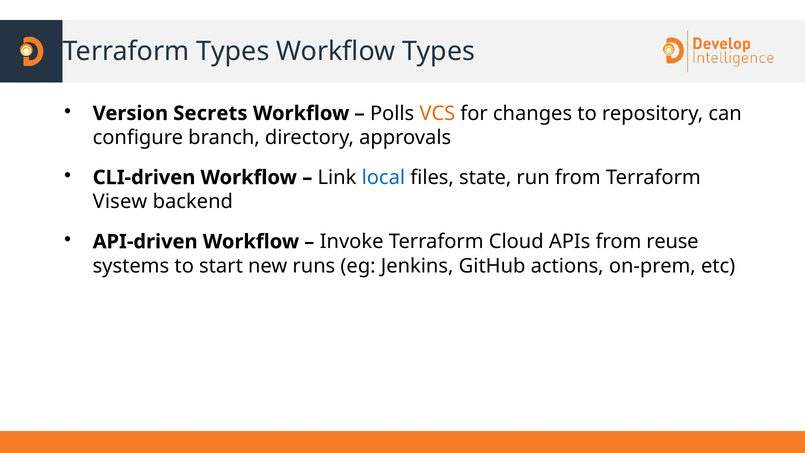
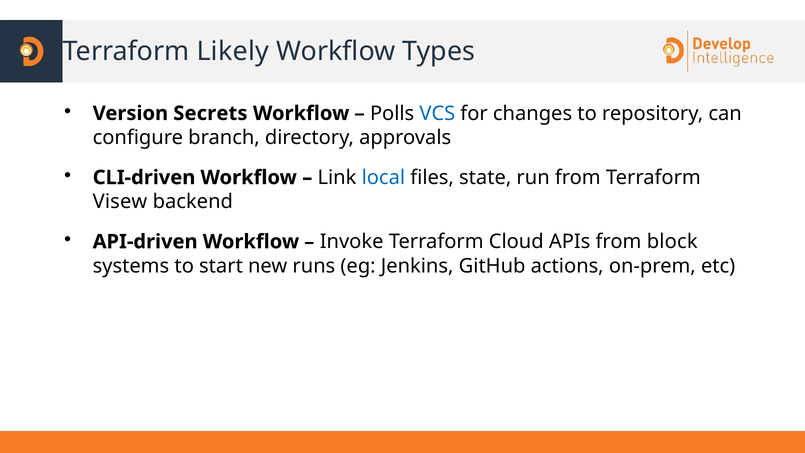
Terraform Types: Types -> Likely
VCS colour: orange -> blue
reuse: reuse -> block
